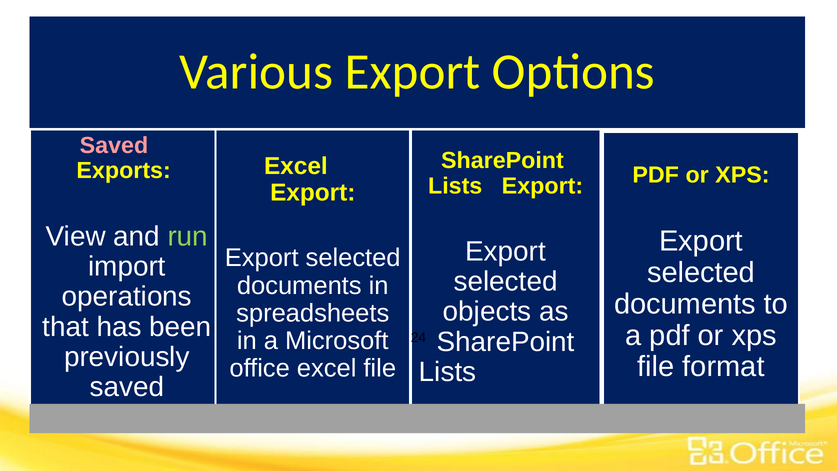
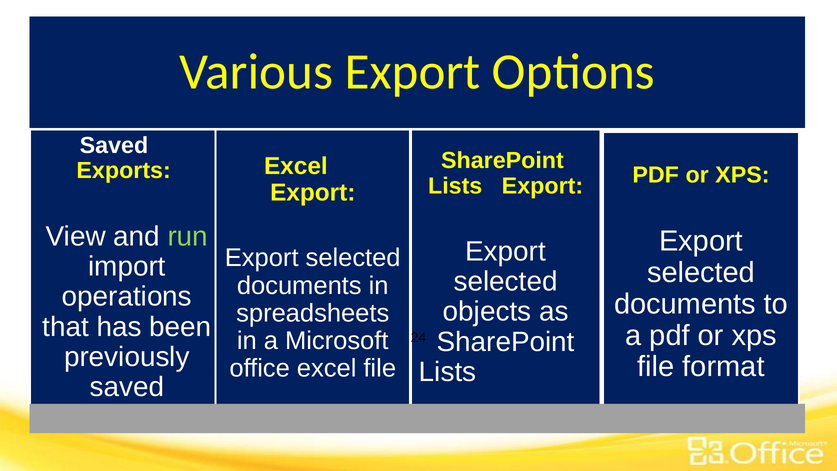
Saved at (114, 146) colour: pink -> white
